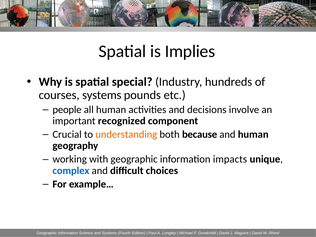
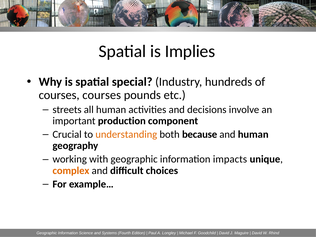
courses systems: systems -> courses
people: people -> streets
recognized: recognized -> production
complex colour: blue -> orange
